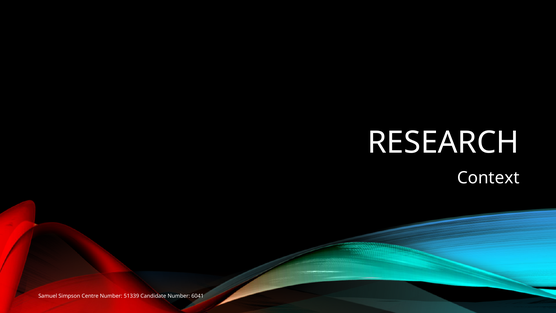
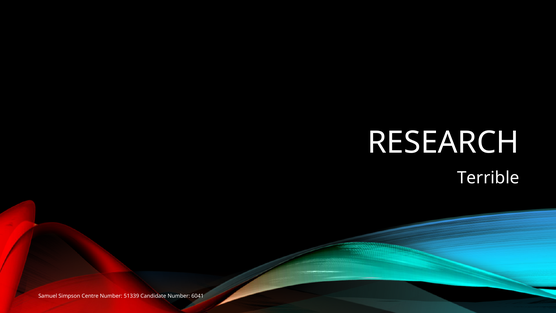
Context: Context -> Terrible
